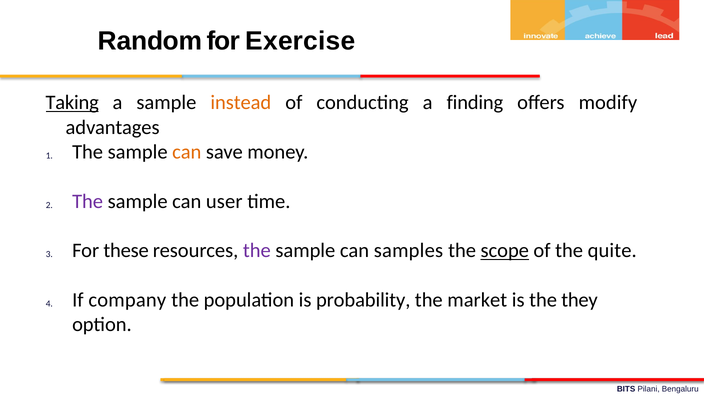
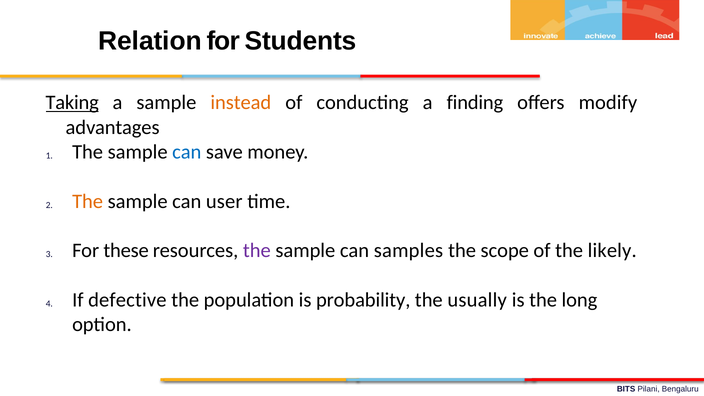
Random: Random -> Relation
Exercise: Exercise -> Students
can at (187, 152) colour: orange -> blue
The at (88, 201) colour: purple -> orange
scope underline: present -> none
quite: quite -> likely
company: company -> defective
market: market -> usually
they: they -> long
